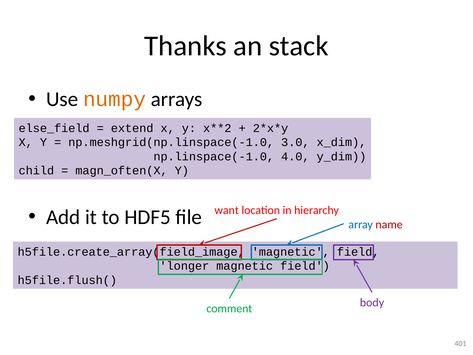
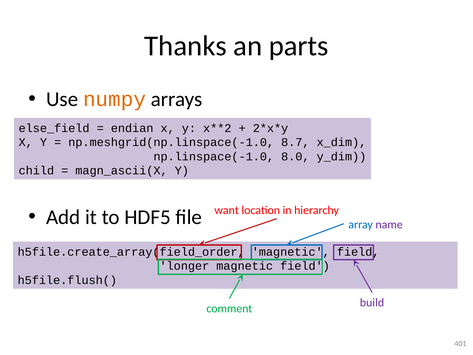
stack: stack -> parts
extend: extend -> endian
3.0: 3.0 -> 8.7
4.0: 4.0 -> 8.0
magn_often(X: magn_often(X -> magn_ascii(X
name colour: red -> purple
h5file.create_array(field_image: h5file.create_array(field_image -> h5file.create_array(field_order
body: body -> build
